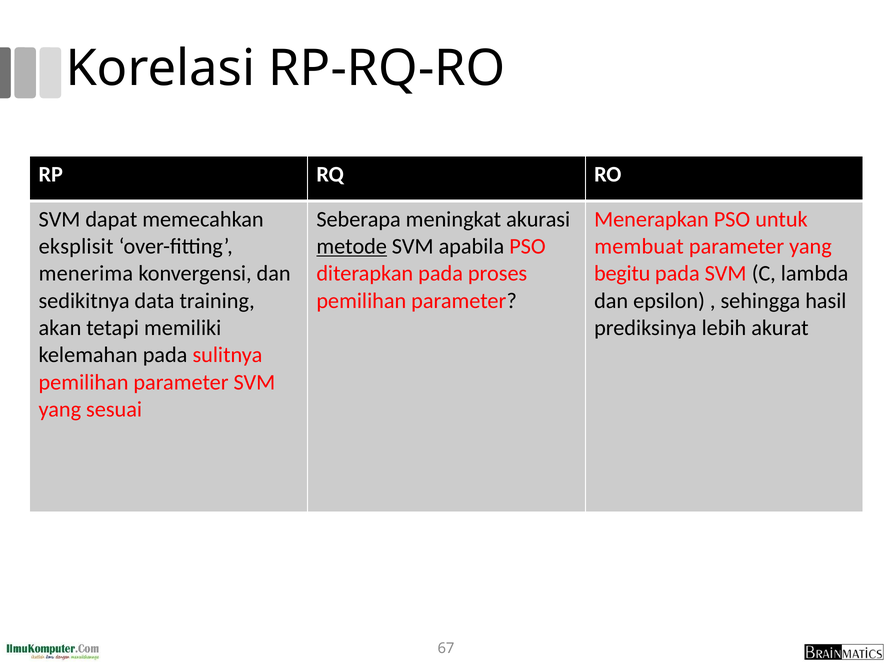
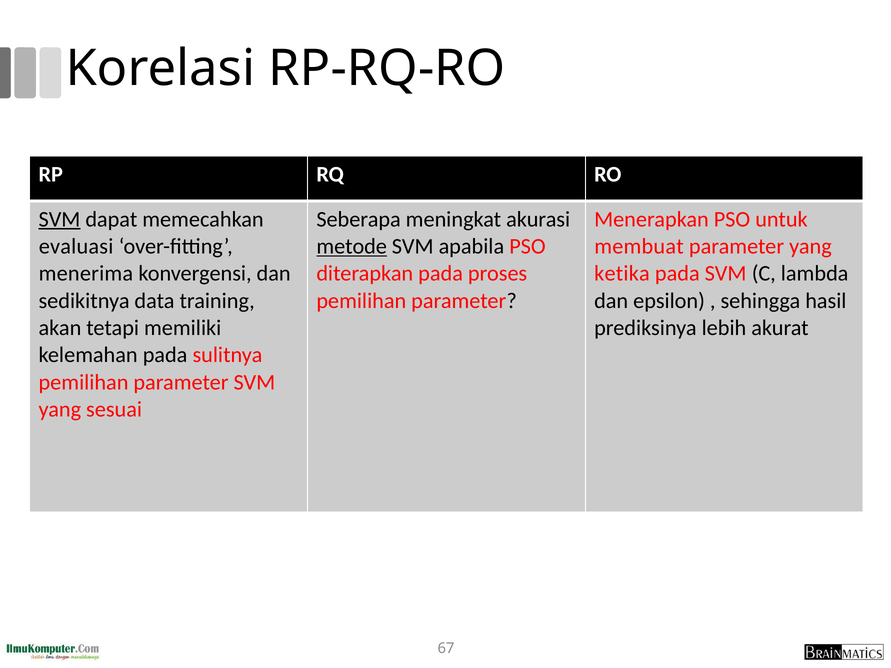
SVM at (60, 219) underline: none -> present
eksplisit: eksplisit -> evaluasi
begitu: begitu -> ketika
